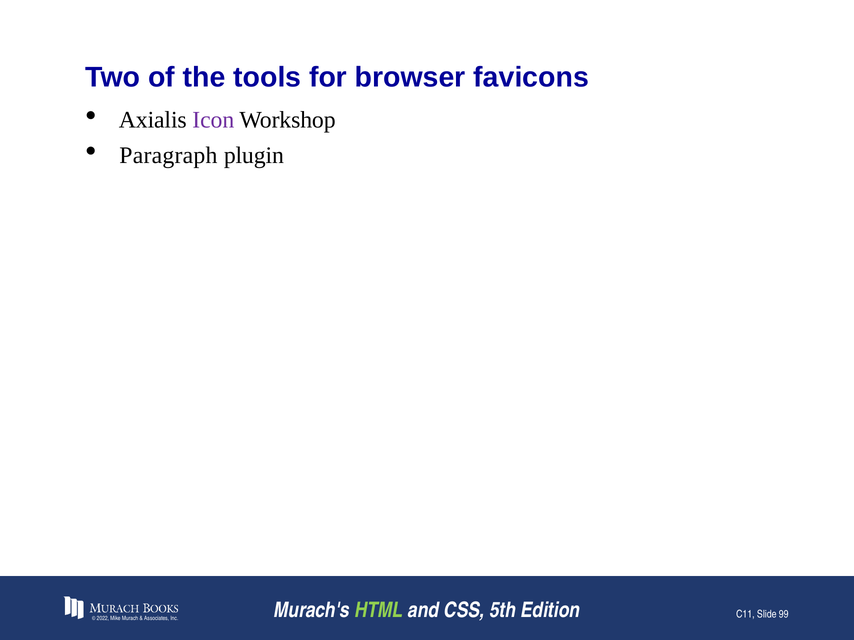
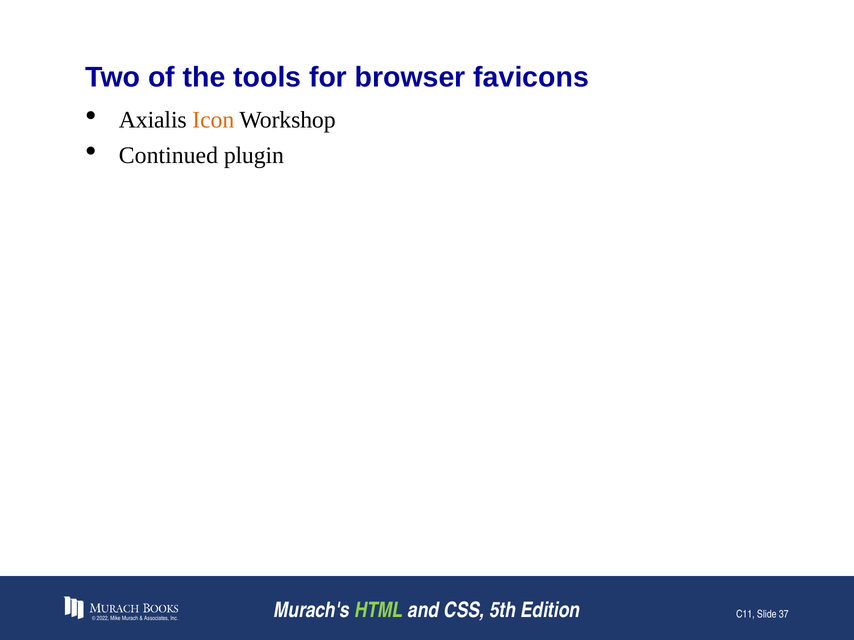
Icon colour: purple -> orange
Paragraph: Paragraph -> Continued
99: 99 -> 37
